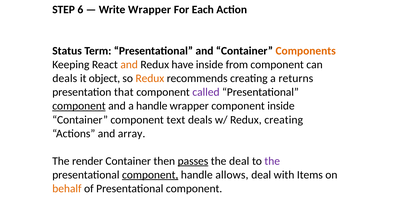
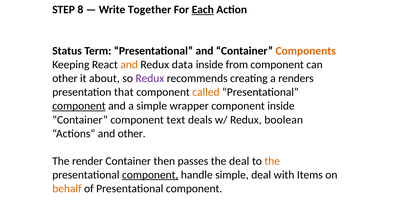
6: 6 -> 8
Write Wrapper: Wrapper -> Together
Each underline: none -> present
have: have -> data
deals at (65, 78): deals -> other
object: object -> about
Redux at (150, 78) colour: orange -> purple
returns: returns -> renders
called colour: purple -> orange
a handle: handle -> simple
Redux creating: creating -> boolean
and array: array -> other
passes underline: present -> none
the at (272, 161) colour: purple -> orange
handle allows: allows -> simple
